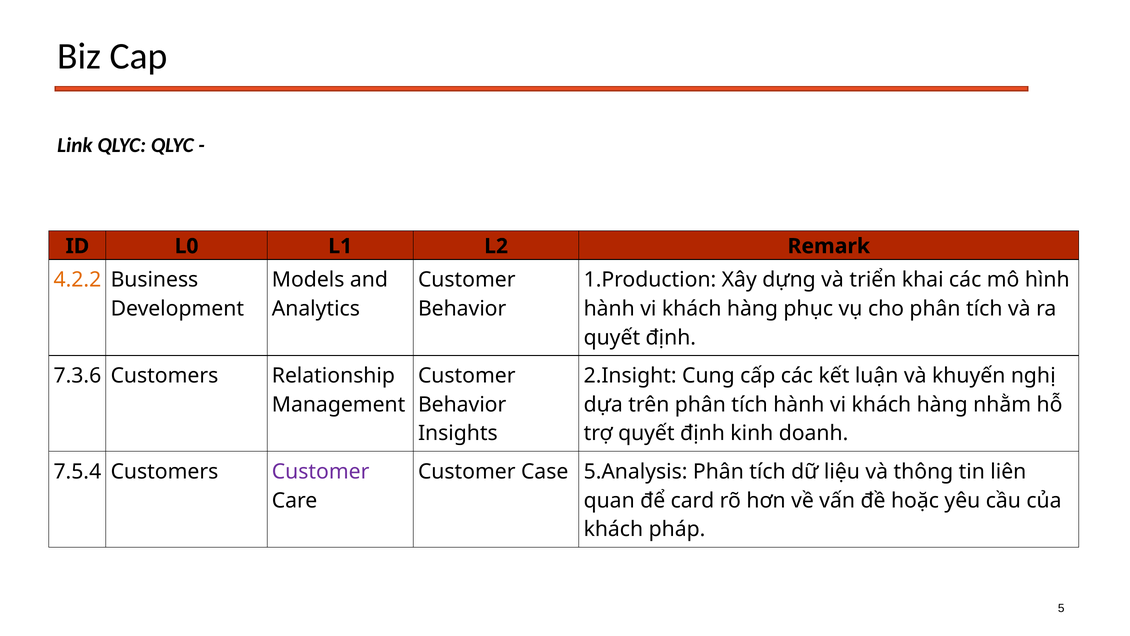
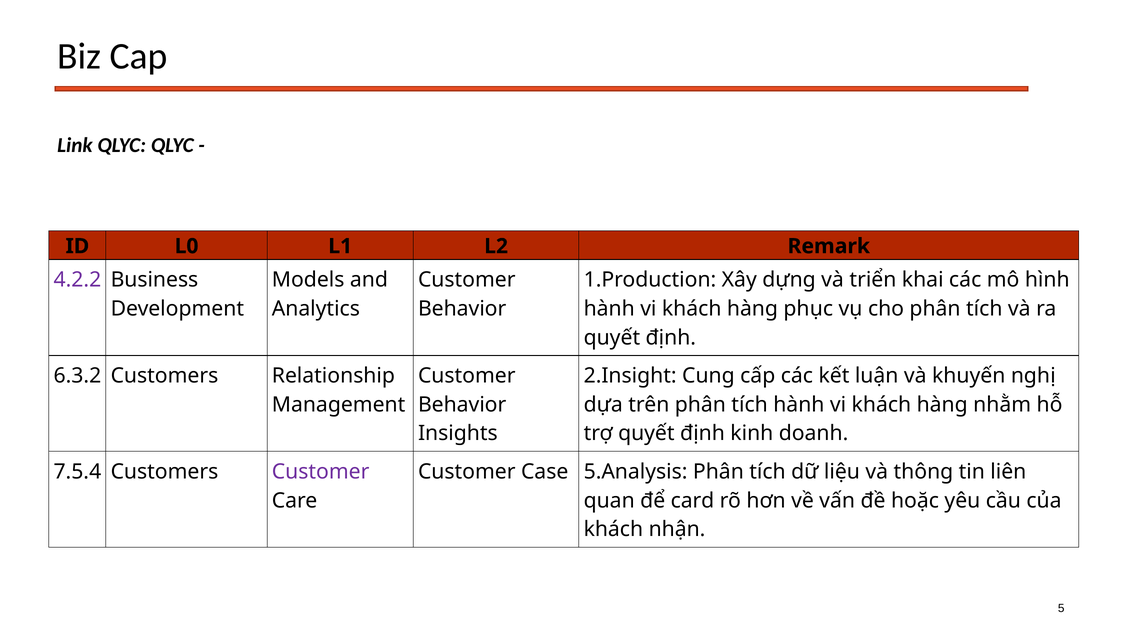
4.2.2 colour: orange -> purple
7.3.6: 7.3.6 -> 6.3.2
pháp: pháp -> nhận
